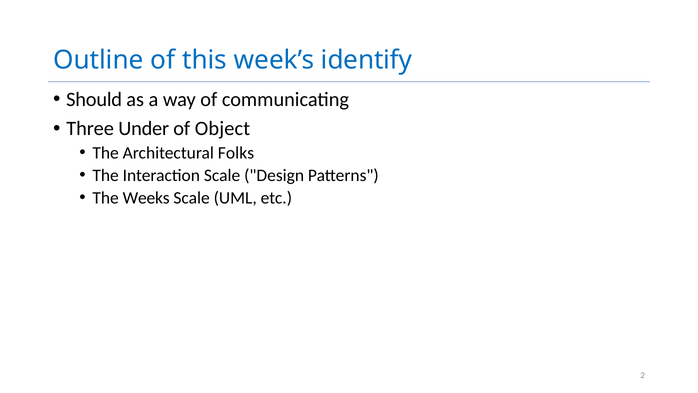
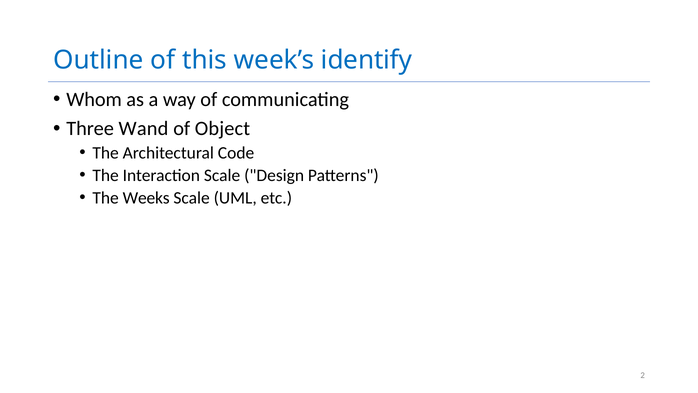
Should: Should -> Whom
Under: Under -> Wand
Folks: Folks -> Code
